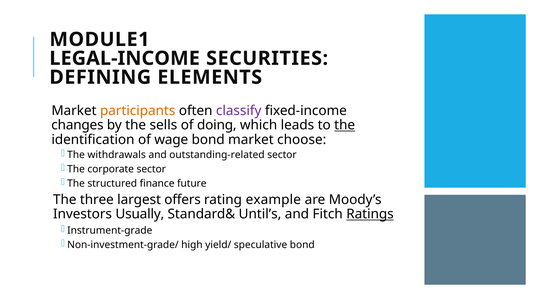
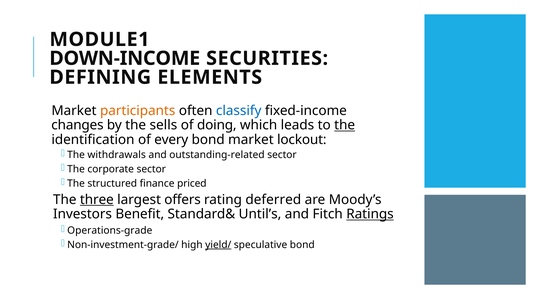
LEGAL-INCOME: LEGAL-INCOME -> DOWN-INCOME
classify colour: purple -> blue
wage: wage -> every
choose: choose -> lockout
future: future -> priced
three underline: none -> present
example: example -> deferred
Usually: Usually -> Benefit
Instrument-grade: Instrument-grade -> Operations-grade
yield/ underline: none -> present
